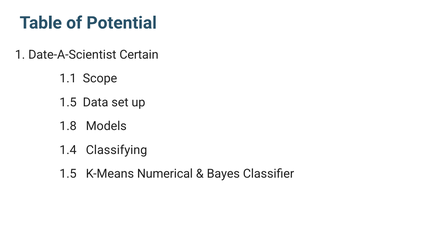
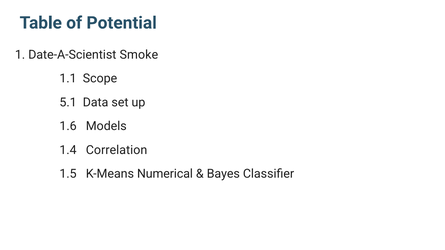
Certain: Certain -> Smoke
1.5 at (68, 102): 1.5 -> 5.1
1.8: 1.8 -> 1.6
Classifying: Classifying -> Correlation
